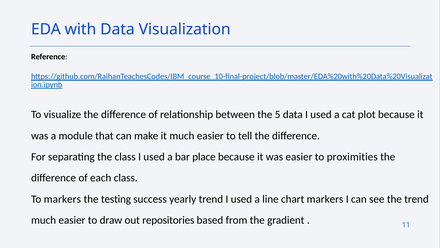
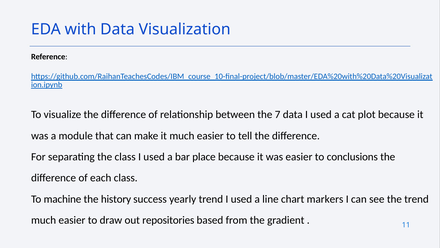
5: 5 -> 7
proximities: proximities -> conclusions
To markers: markers -> machine
testing: testing -> history
